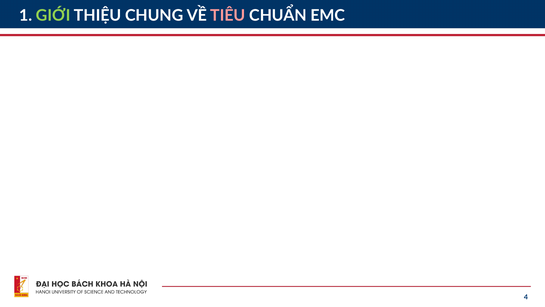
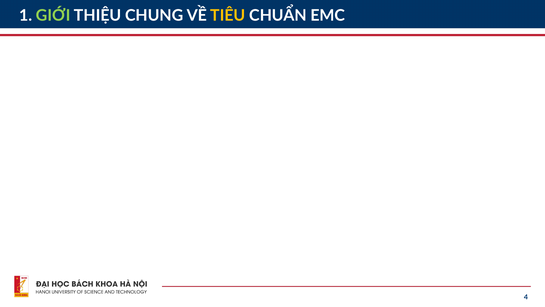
TIÊU colour: pink -> yellow
